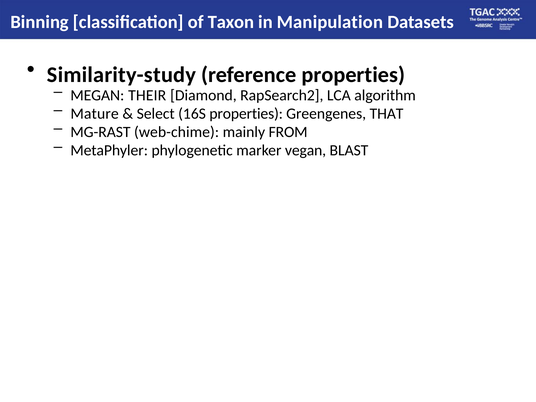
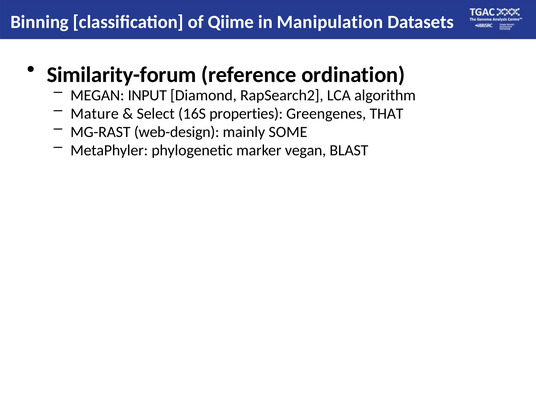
Taxon: Taxon -> Qiime
Similarity-study: Similarity-study -> Similarity-forum
reference properties: properties -> ordination
THEIR: THEIR -> INPUT
web-chime: web-chime -> web-design
FROM: FROM -> SOME
